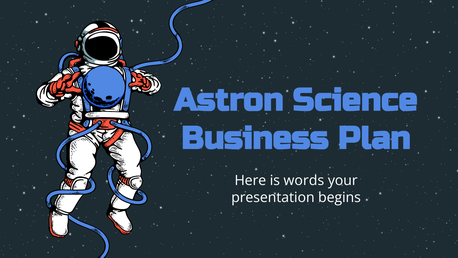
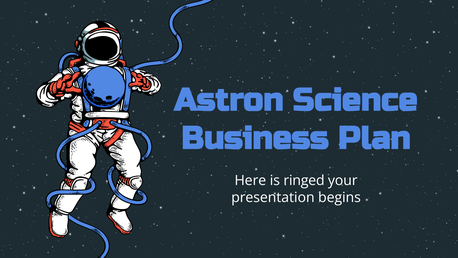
words: words -> ringed
